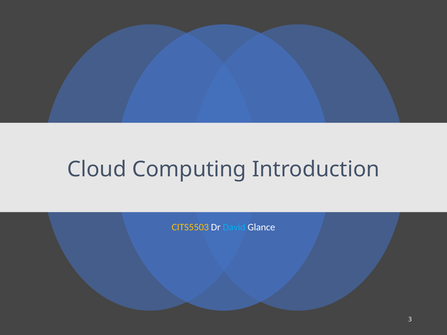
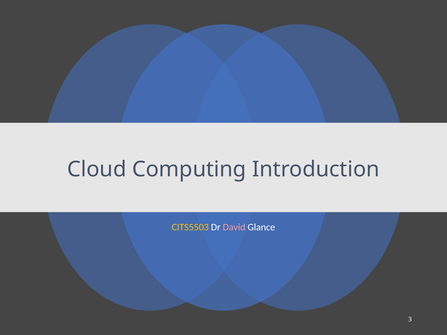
David colour: light blue -> pink
